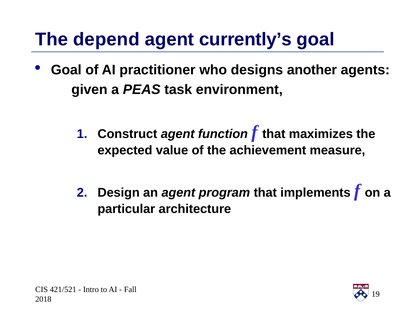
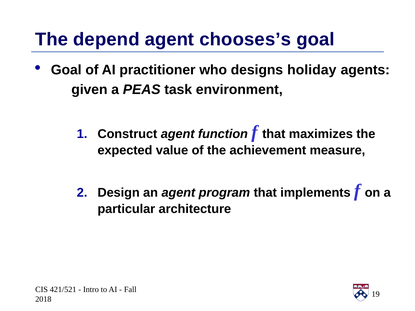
currently’s: currently’s -> chooses’s
another: another -> holiday
